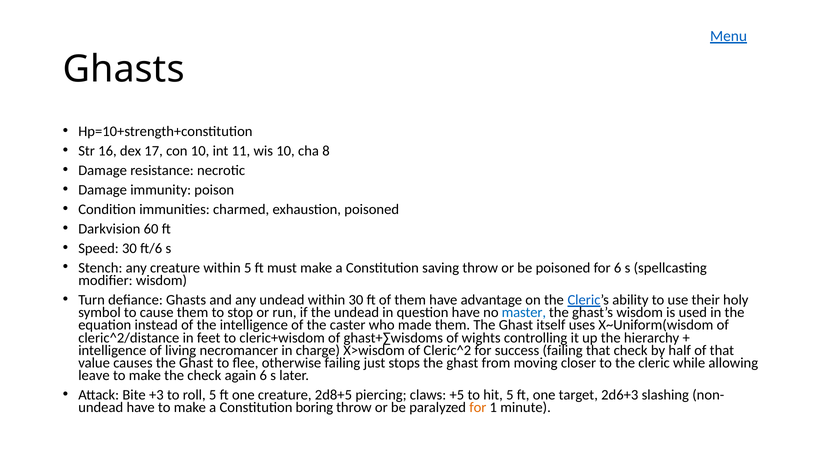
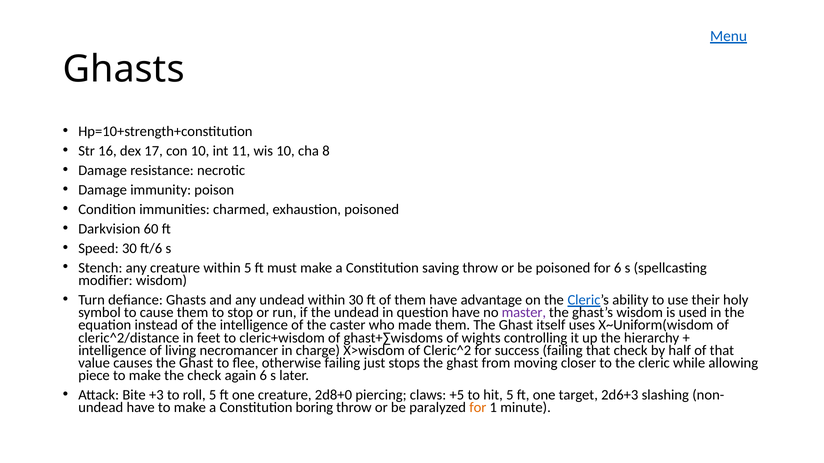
master colour: blue -> purple
leave: leave -> piece
2d8+5: 2d8+5 -> 2d8+0
